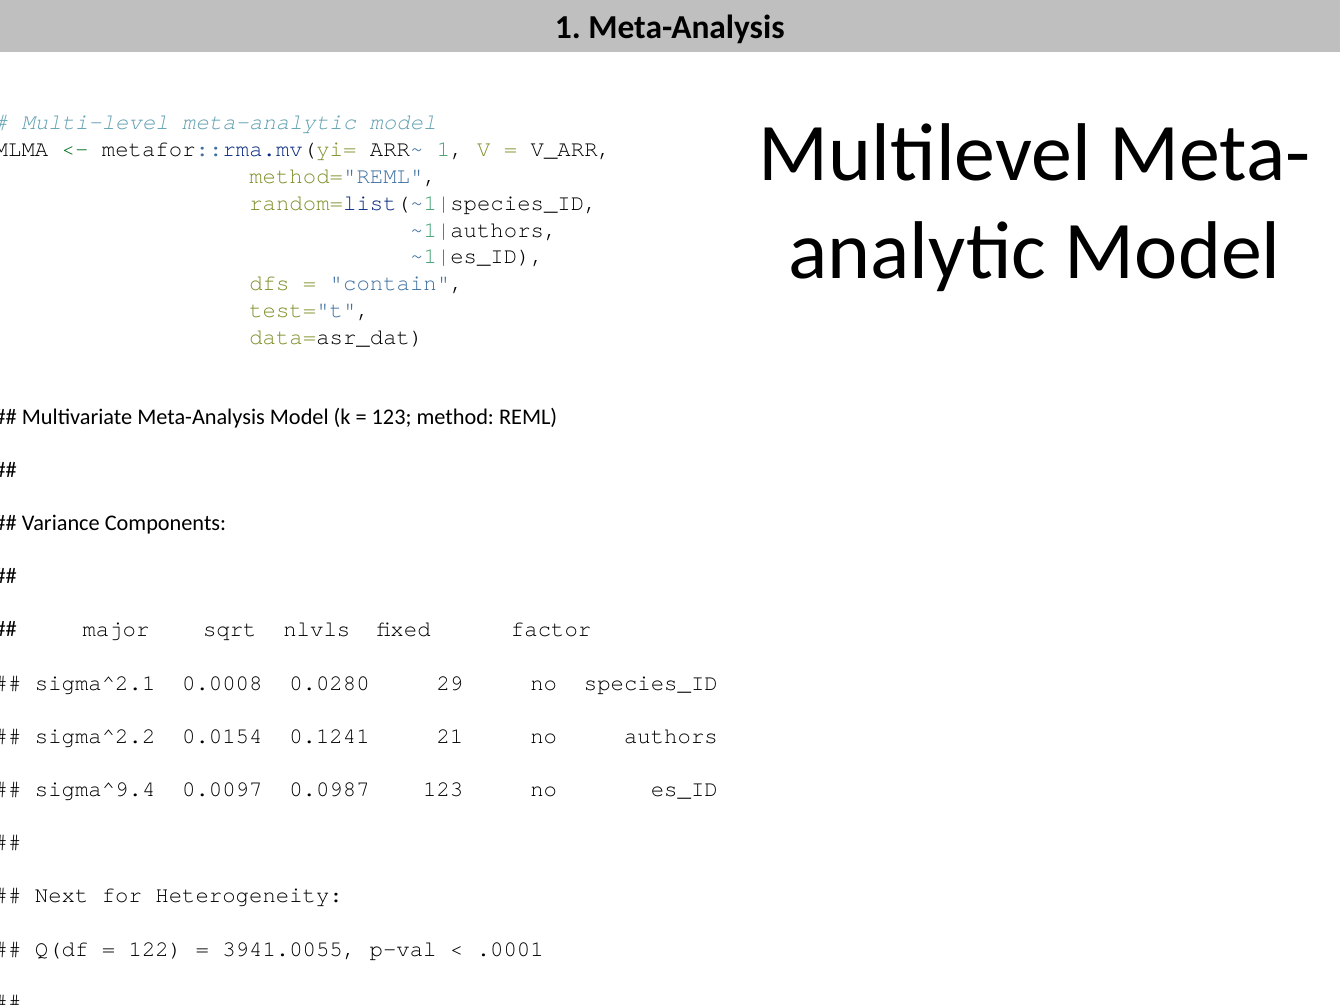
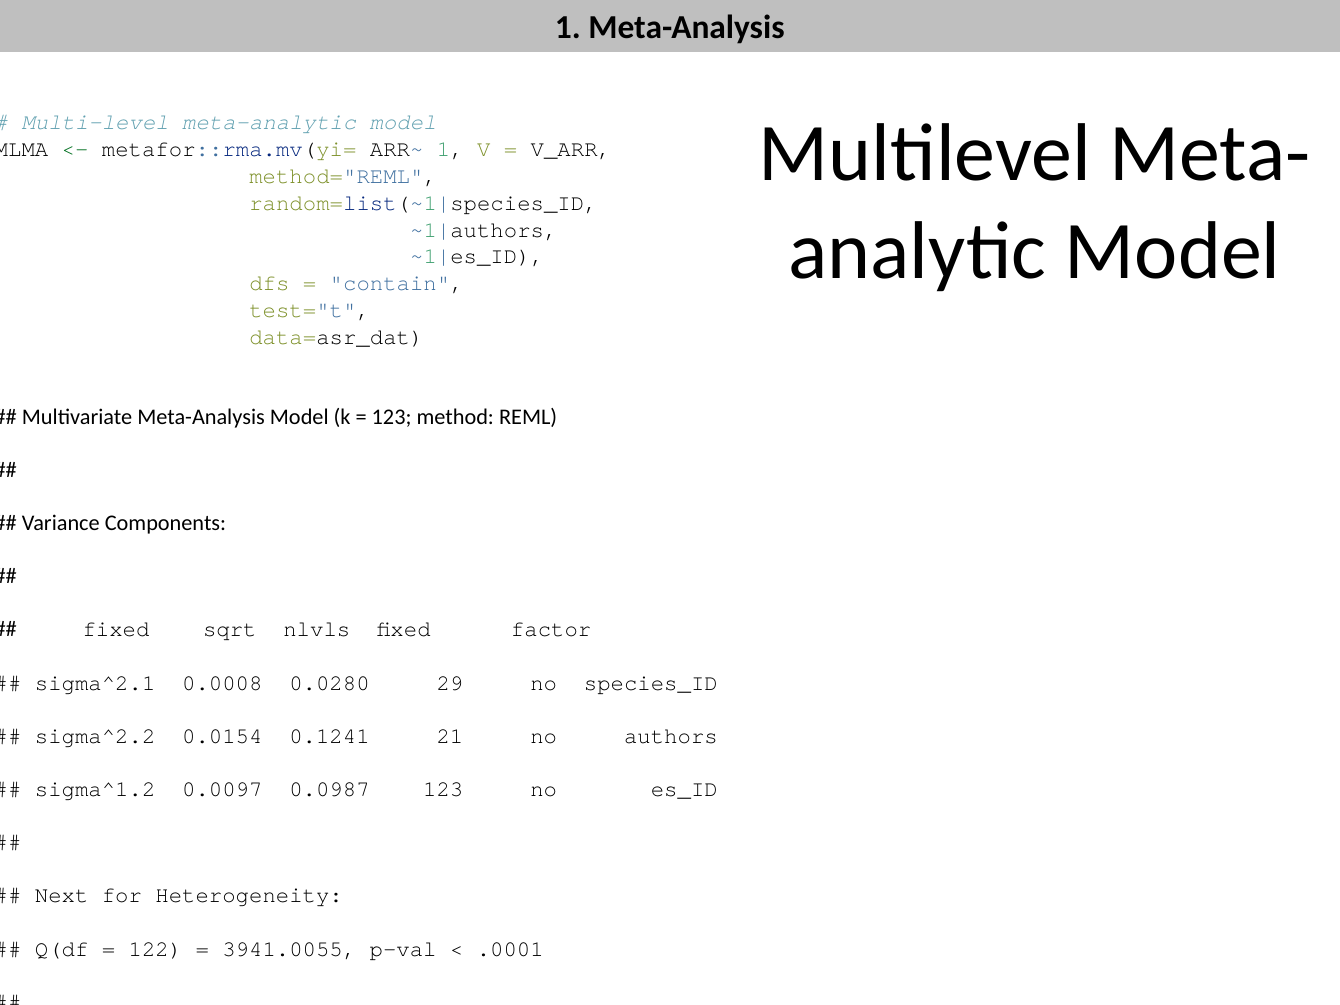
major at (116, 630): major -> fixed
sigma^9.4: sigma^9.4 -> sigma^1.2
